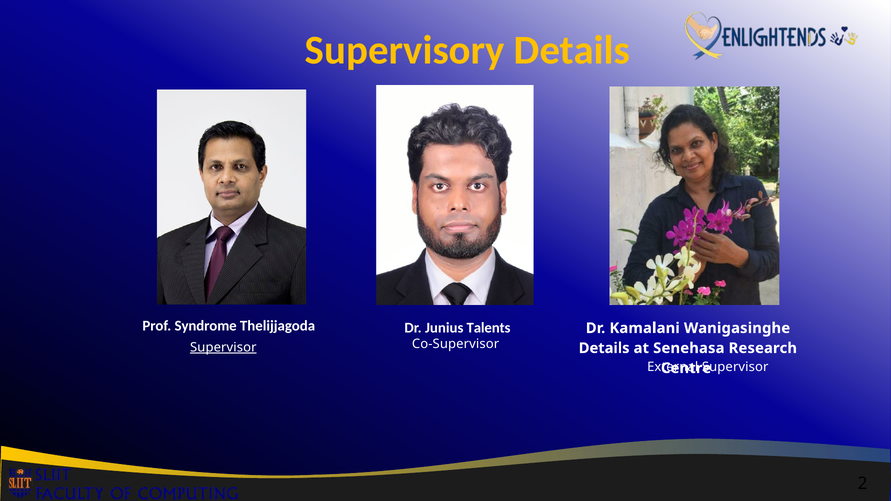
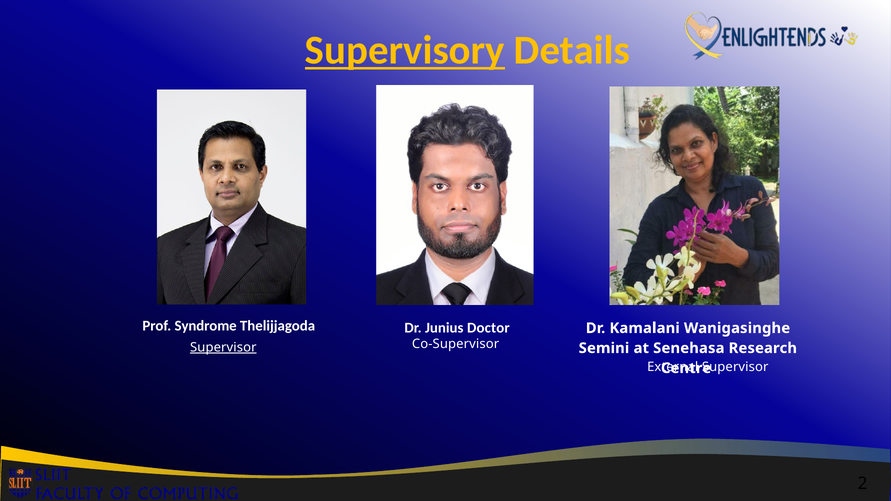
Supervisory underline: none -> present
Talents: Talents -> Doctor
Details at (604, 348): Details -> Semini
